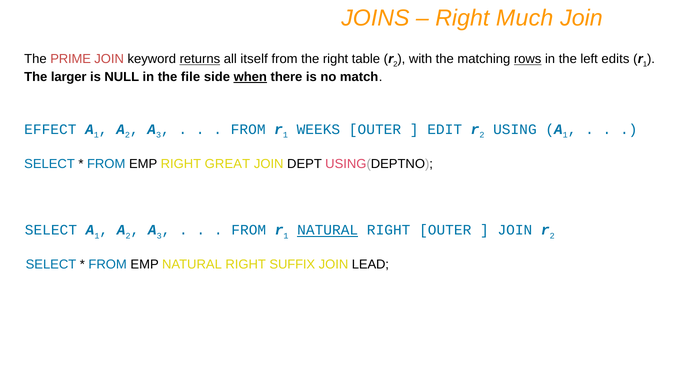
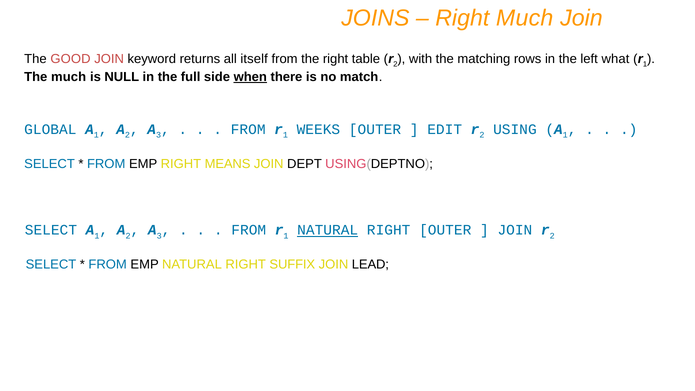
PRIME: PRIME -> GOOD
returns underline: present -> none
rows underline: present -> none
edits: edits -> what
The larger: larger -> much
file: file -> full
EFFECT: EFFECT -> GLOBAL
GREAT: GREAT -> MEANS
